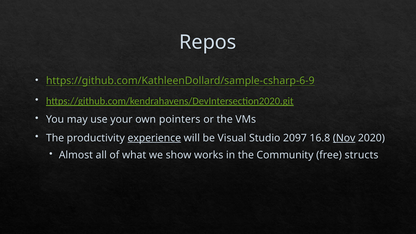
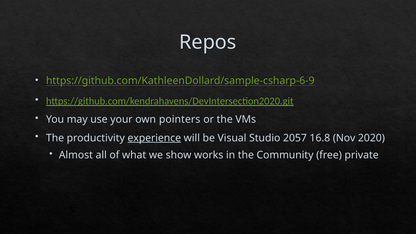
2097: 2097 -> 2057
Nov underline: present -> none
structs: structs -> private
